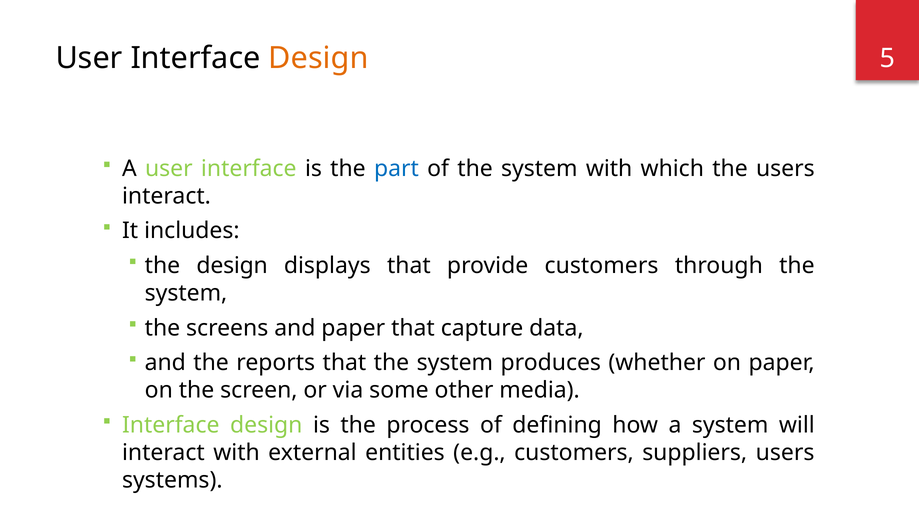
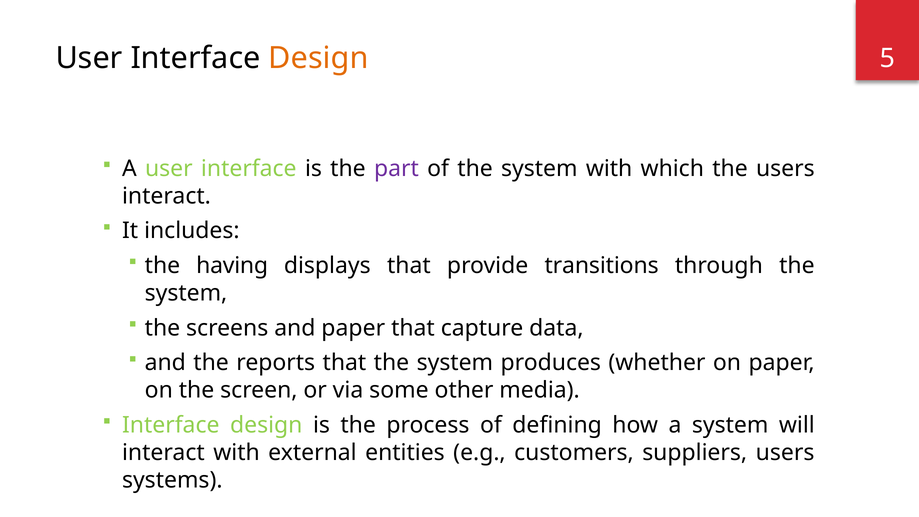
part colour: blue -> purple
the design: design -> having
provide customers: customers -> transitions
